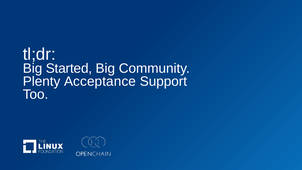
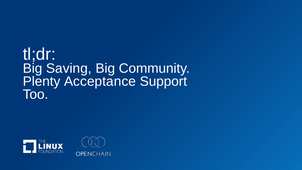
Started: Started -> Saving
